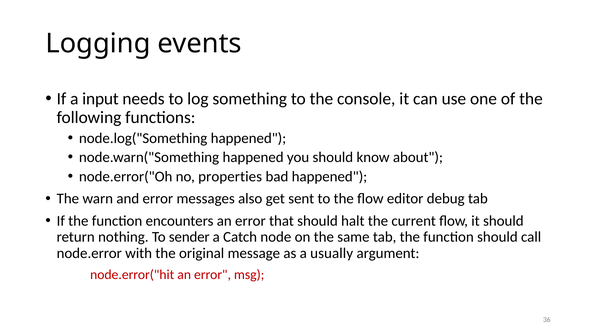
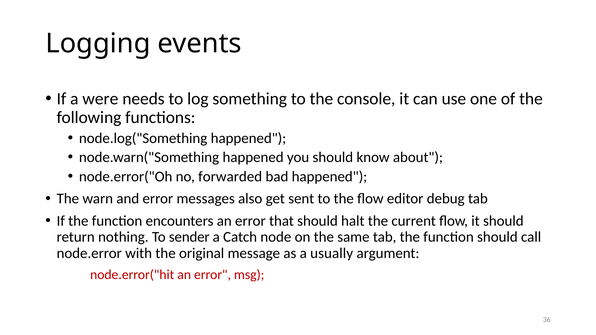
input: input -> were
properties: properties -> forwarded
